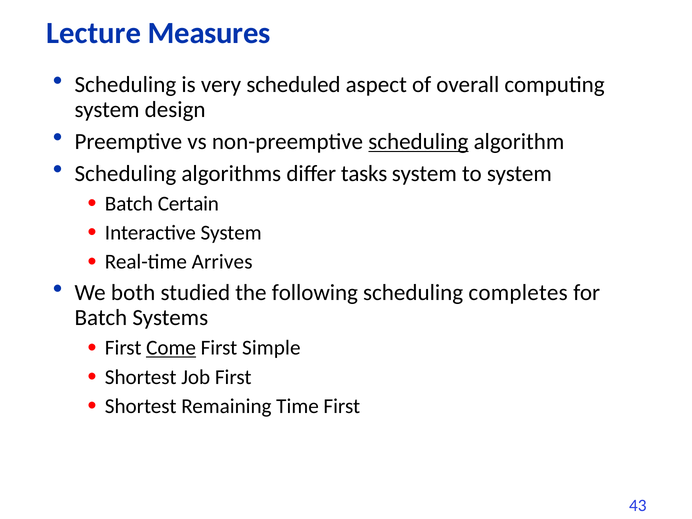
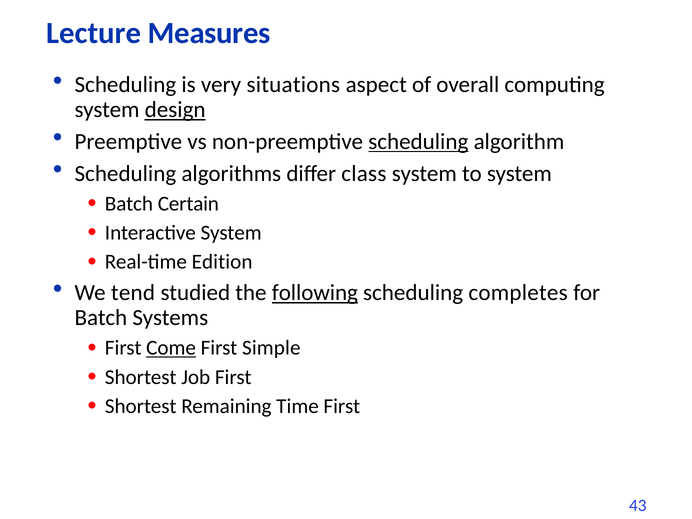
scheduled: scheduled -> situations
design underline: none -> present
tasks: tasks -> class
Arrives: Arrives -> Edition
both: both -> tend
following underline: none -> present
